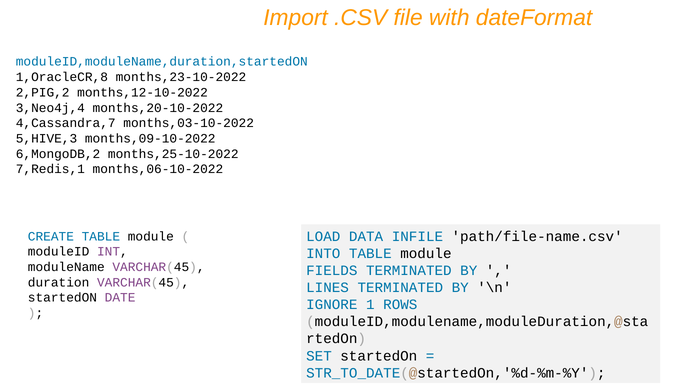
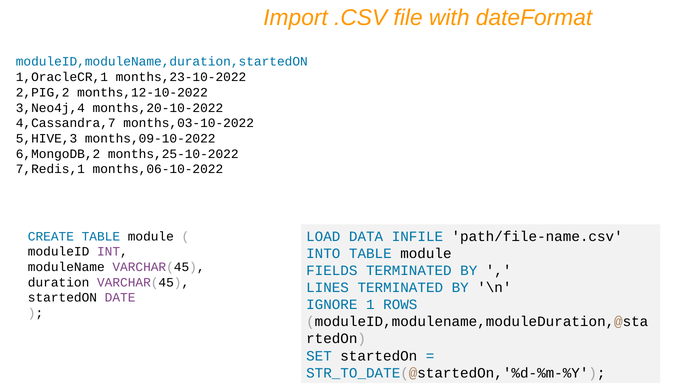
1,OracleCR,8: 1,OracleCR,8 -> 1,OracleCR,1
